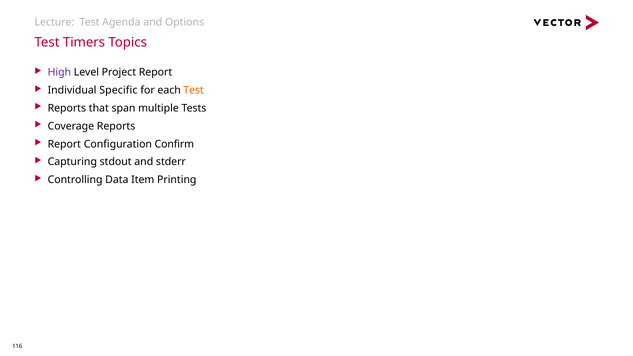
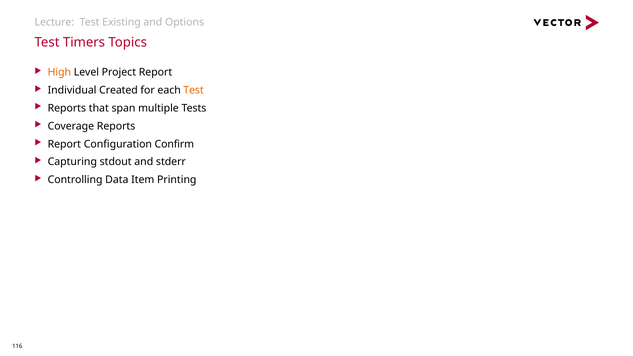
Agenda: Agenda -> Existing
High colour: purple -> orange
Specific: Specific -> Created
